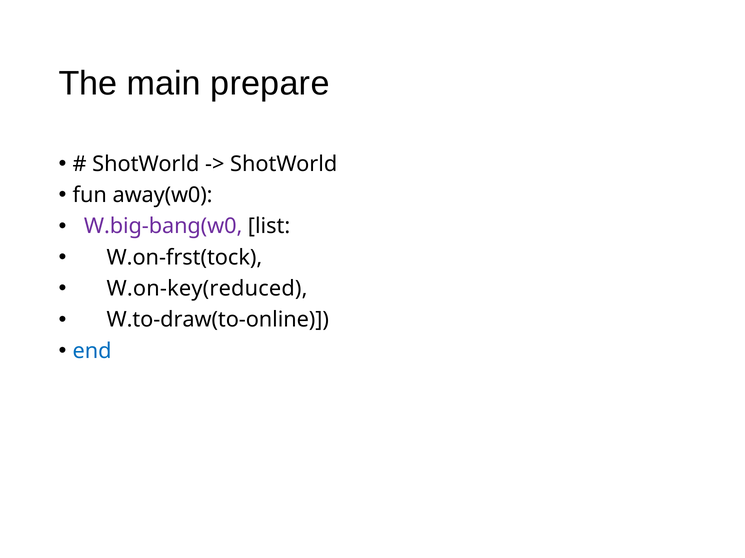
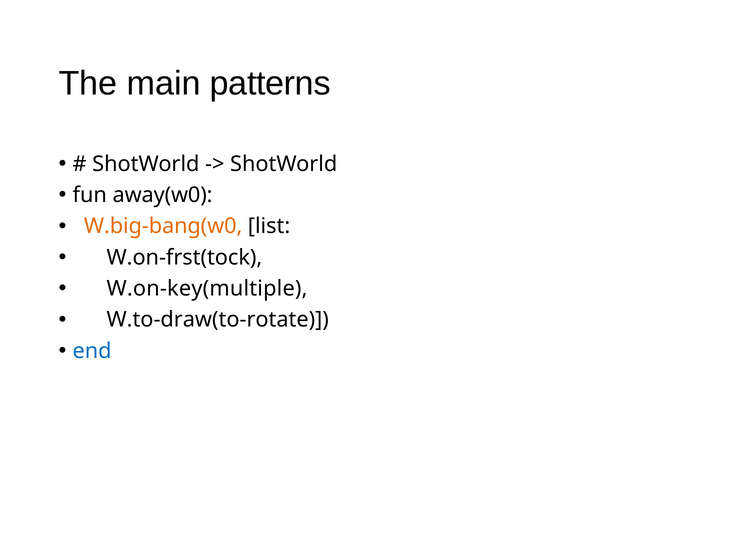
prepare: prepare -> patterns
W.big-bang(w0 colour: purple -> orange
W.on-key(reduced: W.on-key(reduced -> W.on-key(multiple
W.to-draw(to-online: W.to-draw(to-online -> W.to-draw(to-rotate
